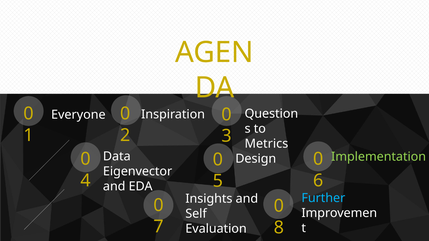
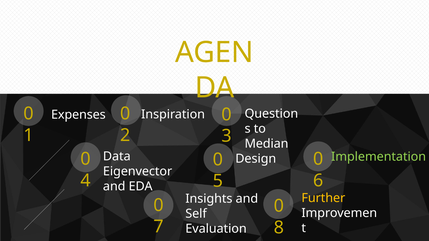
Everyone: Everyone -> Expenses
Metrics: Metrics -> Median
Further colour: light blue -> yellow
